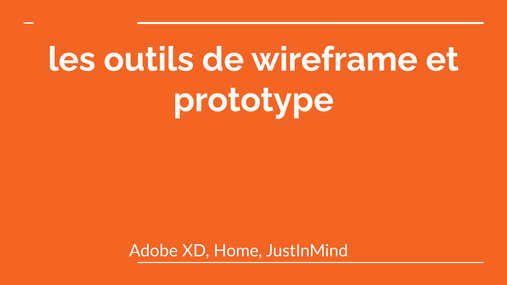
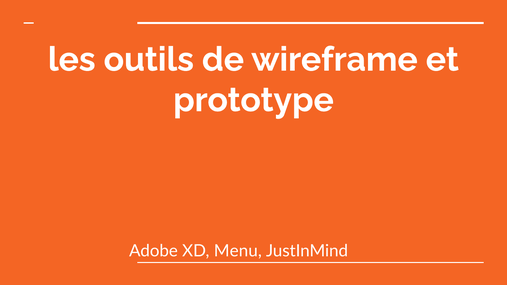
Home: Home -> Menu
